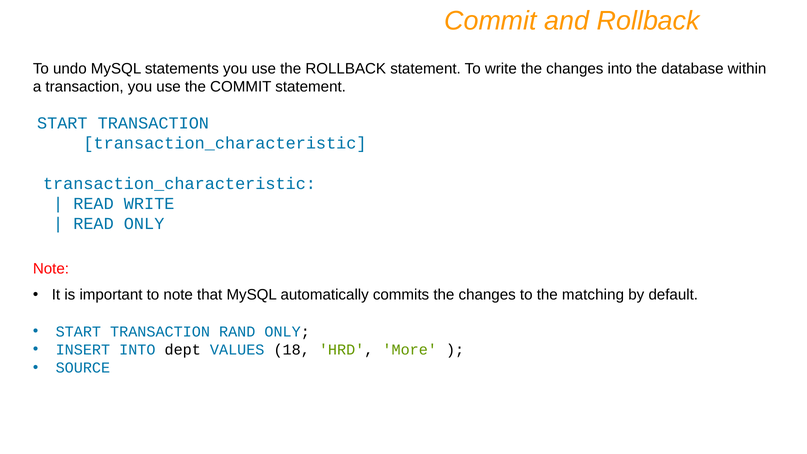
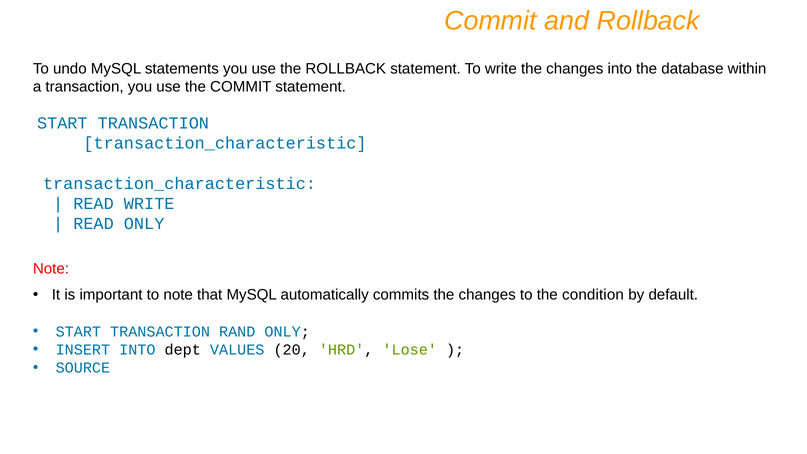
matching: matching -> condition
18: 18 -> 20
More: More -> Lose
